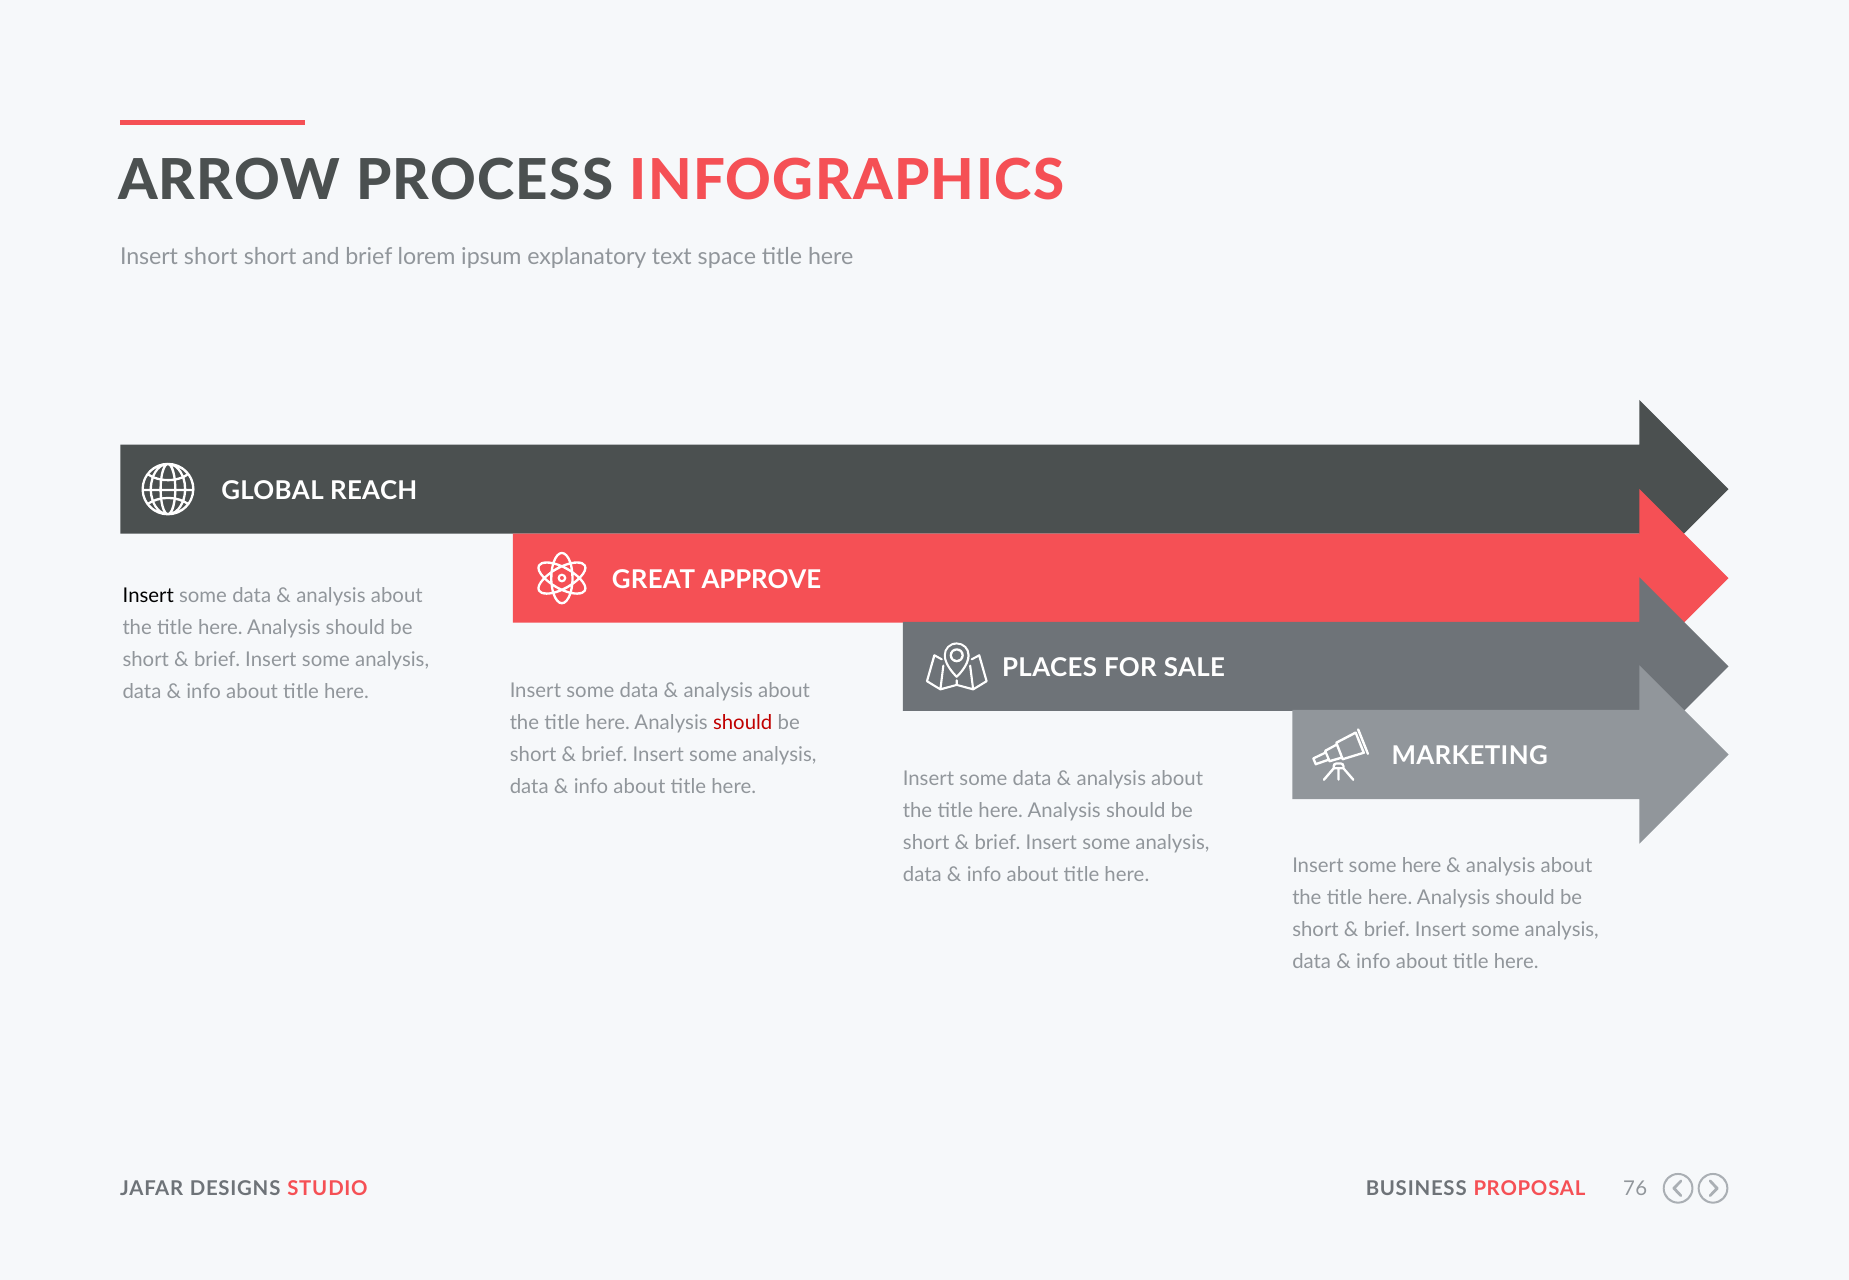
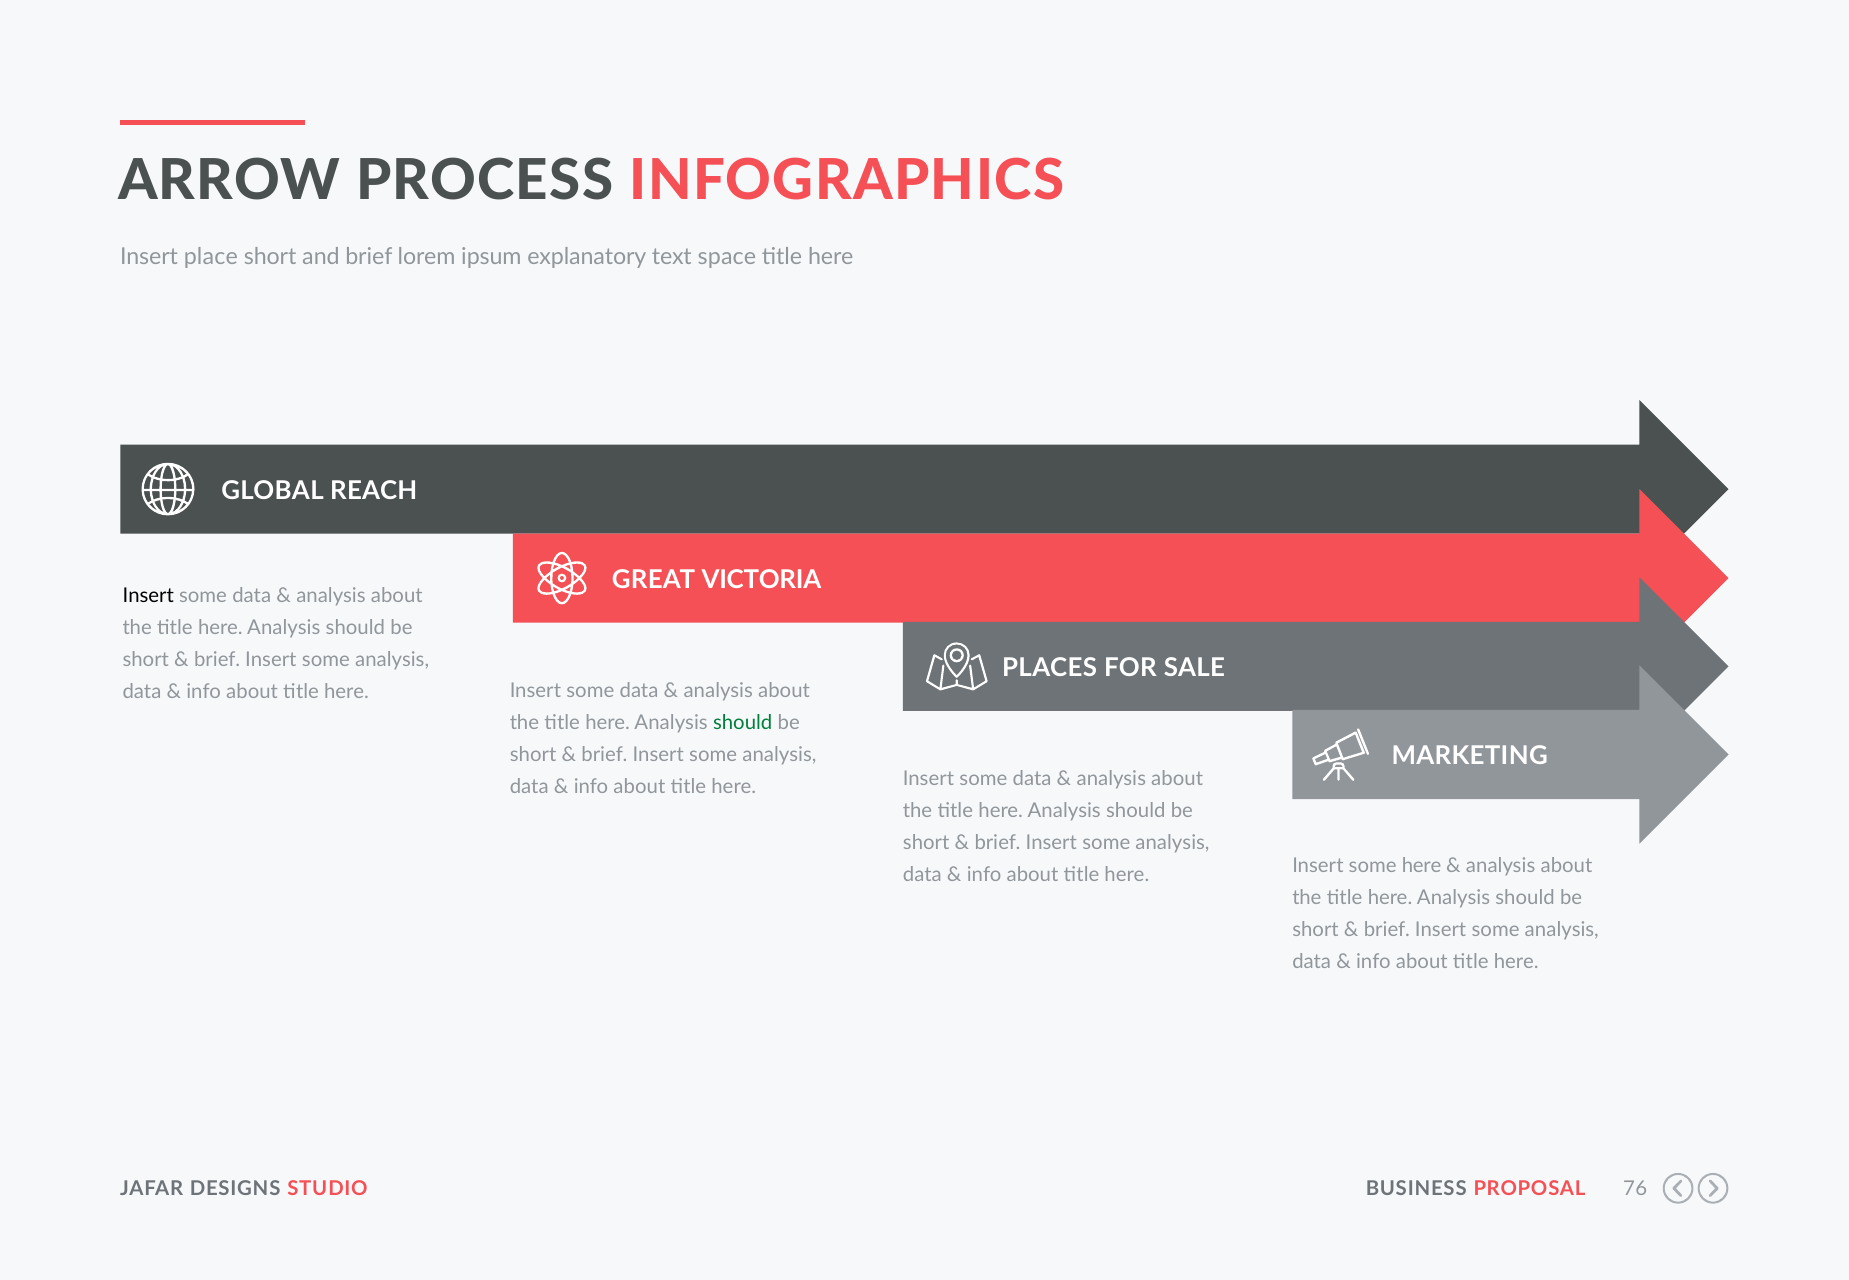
Insert short: short -> place
APPROVE: APPROVE -> VICTORIA
should at (743, 723) colour: red -> green
